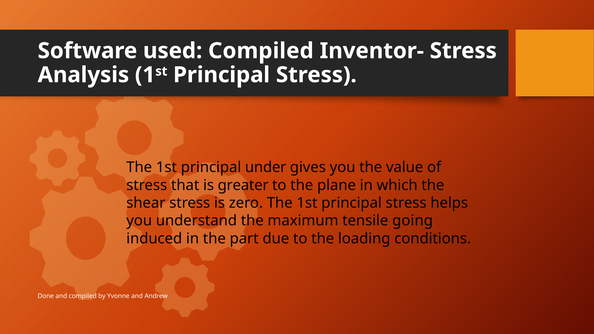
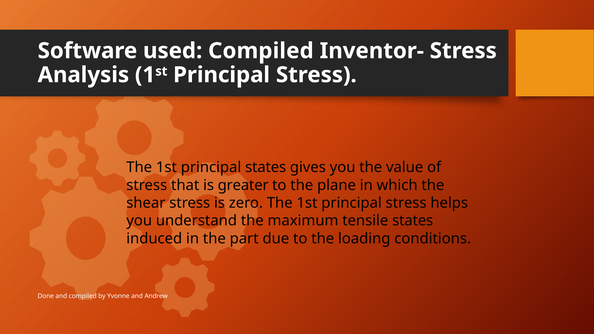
principal under: under -> states
tensile going: going -> states
